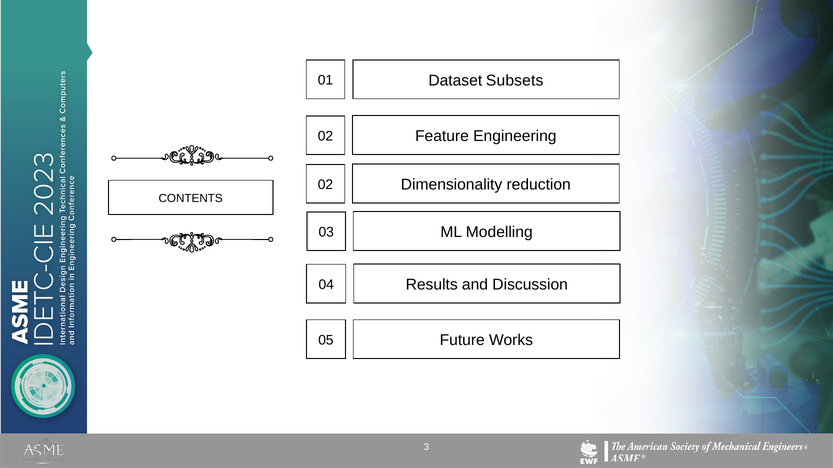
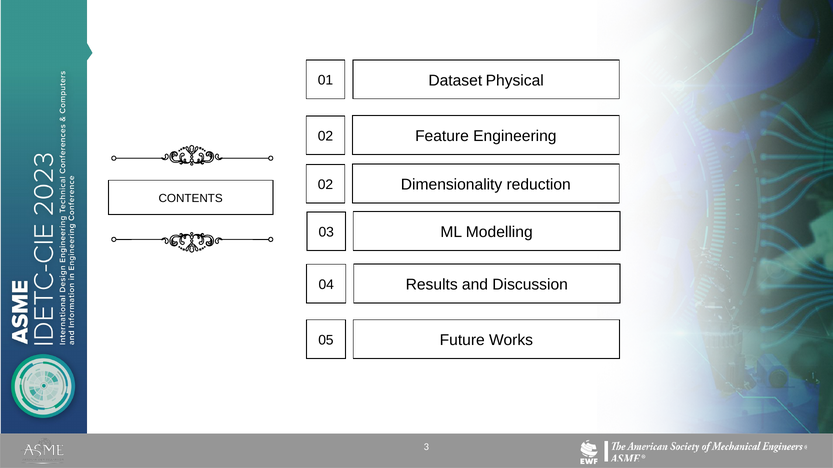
Subsets: Subsets -> Physical
